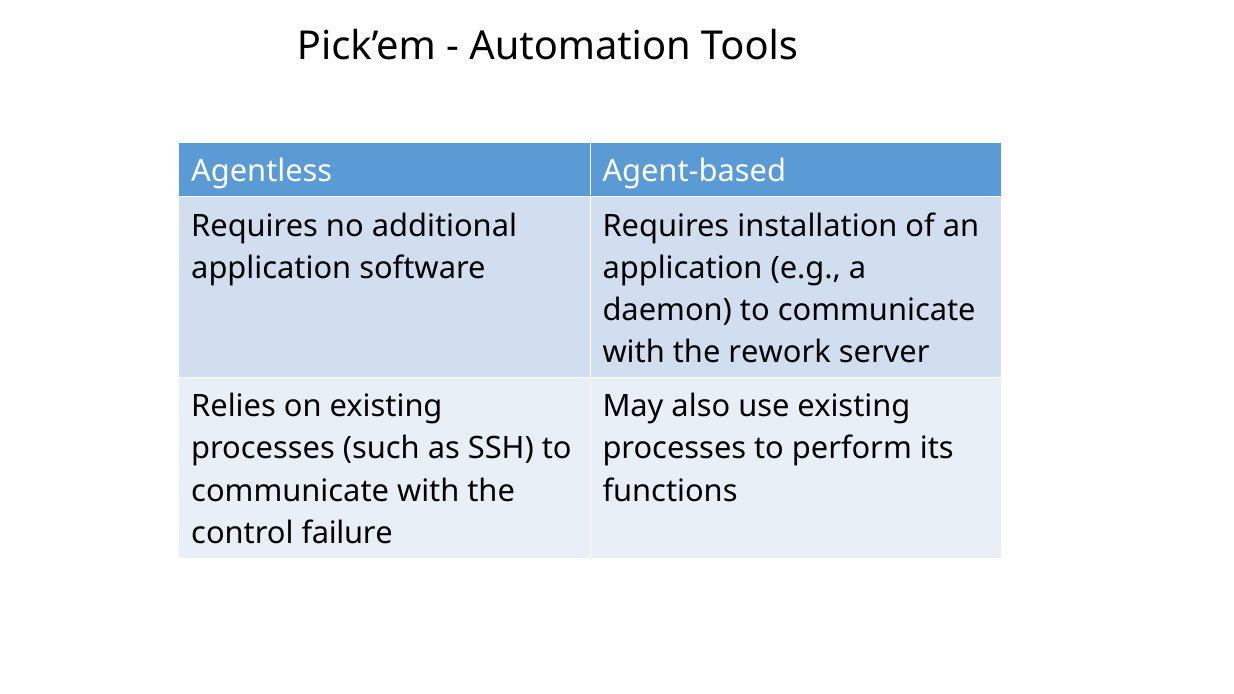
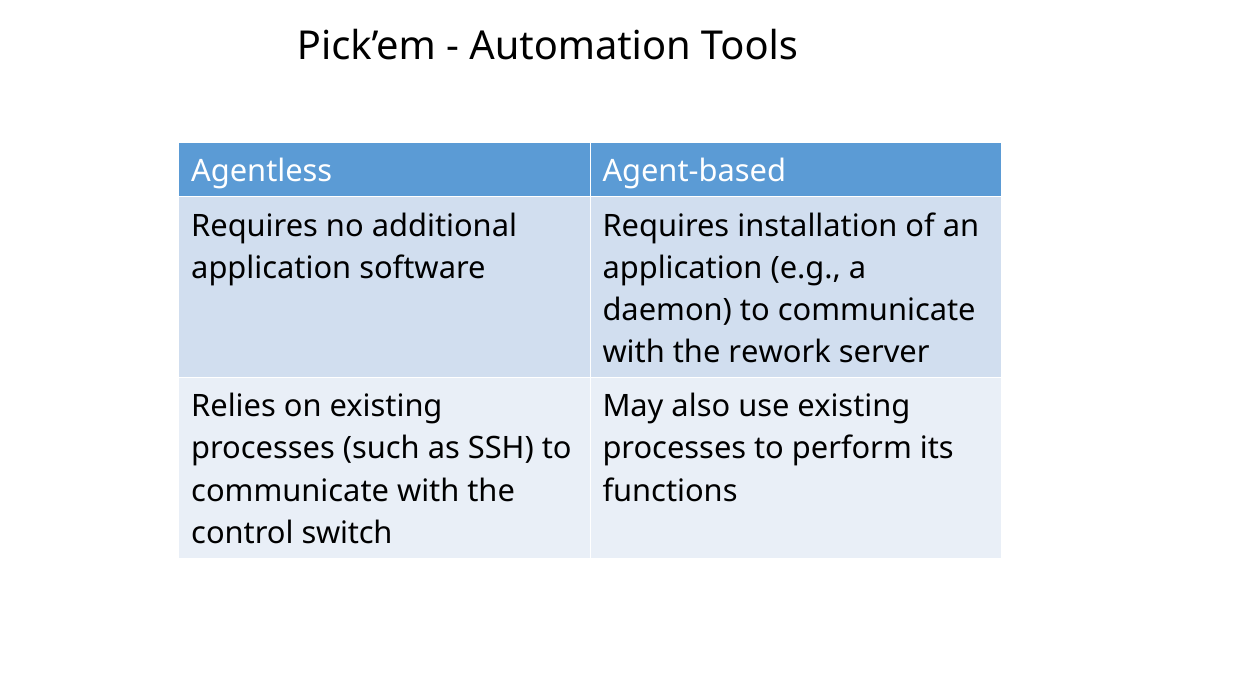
failure: failure -> switch
